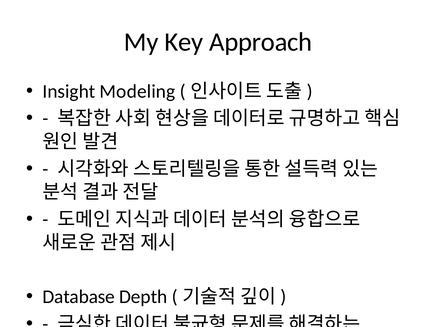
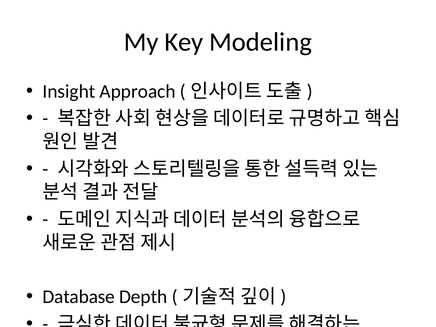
Approach: Approach -> Modeling
Modeling: Modeling -> Approach
